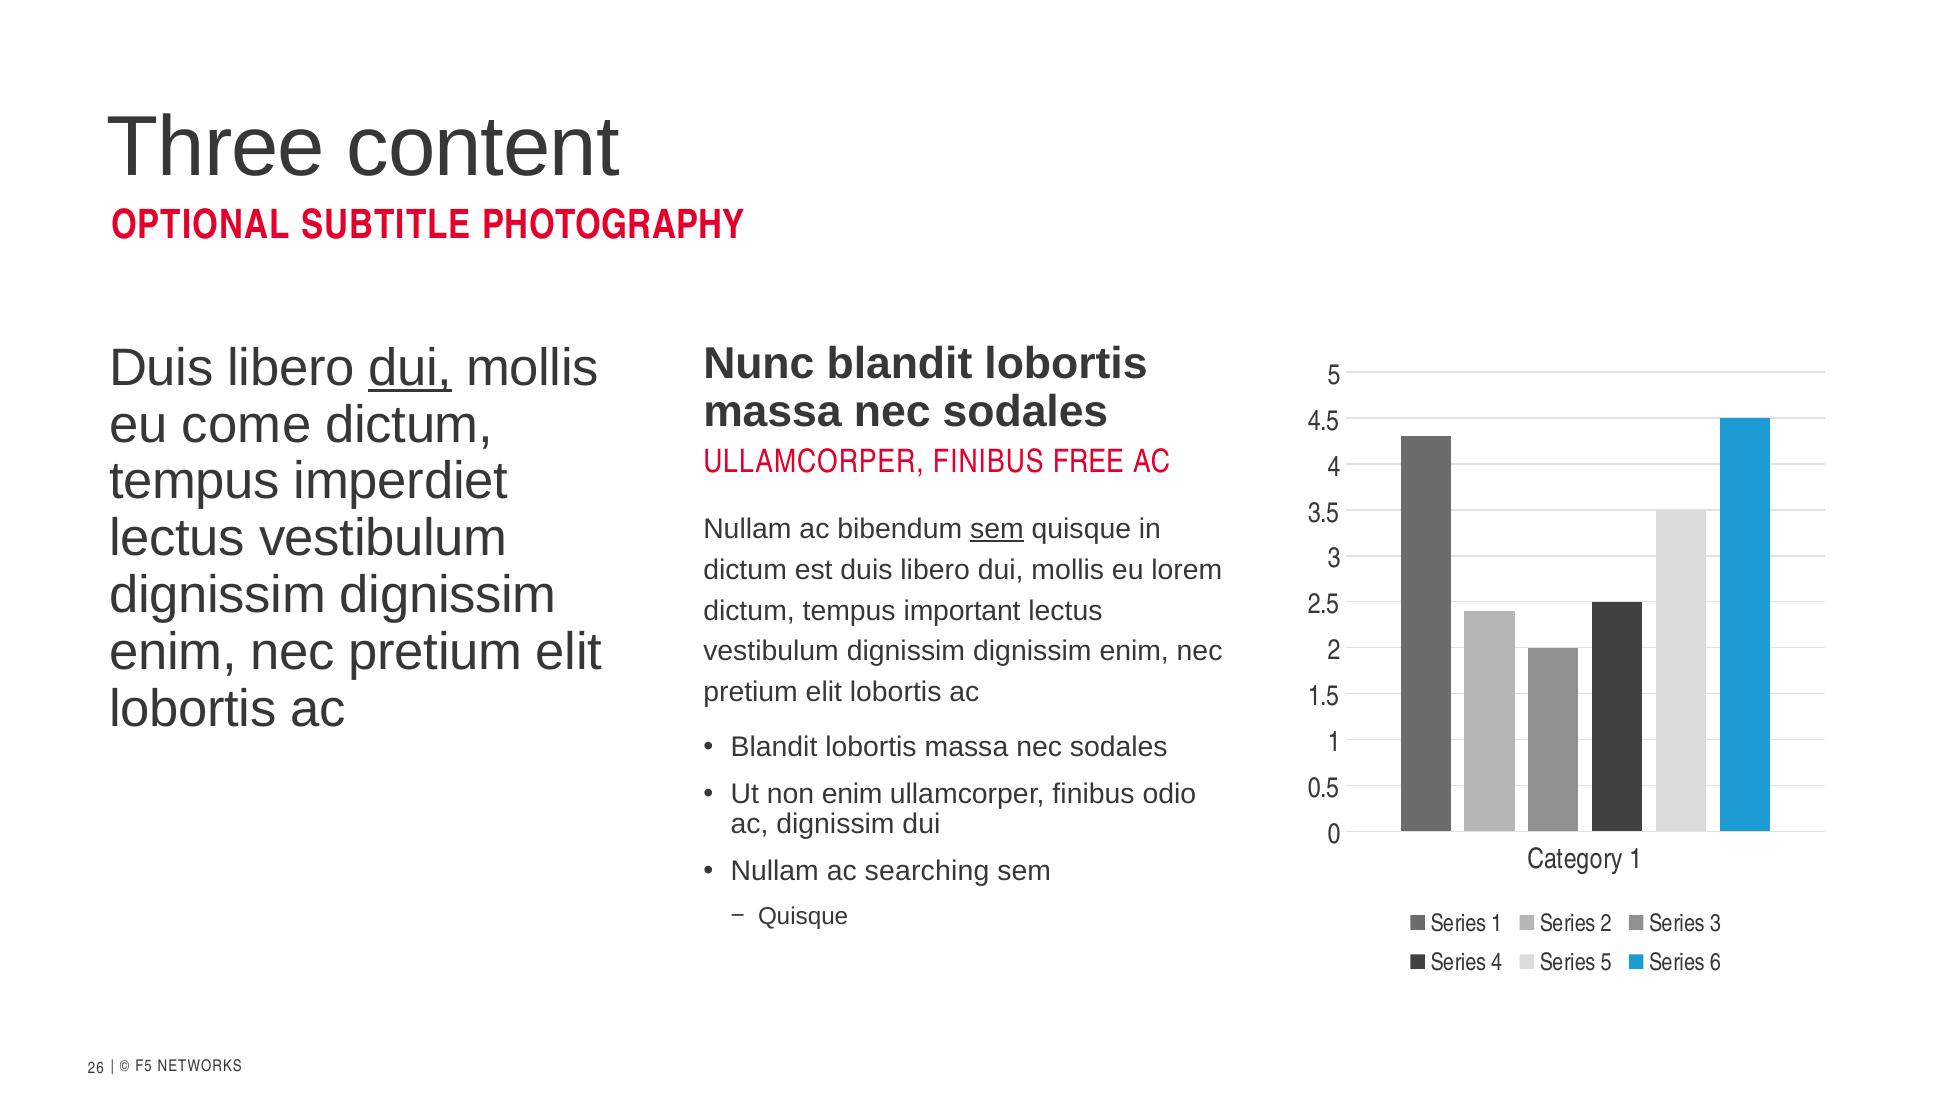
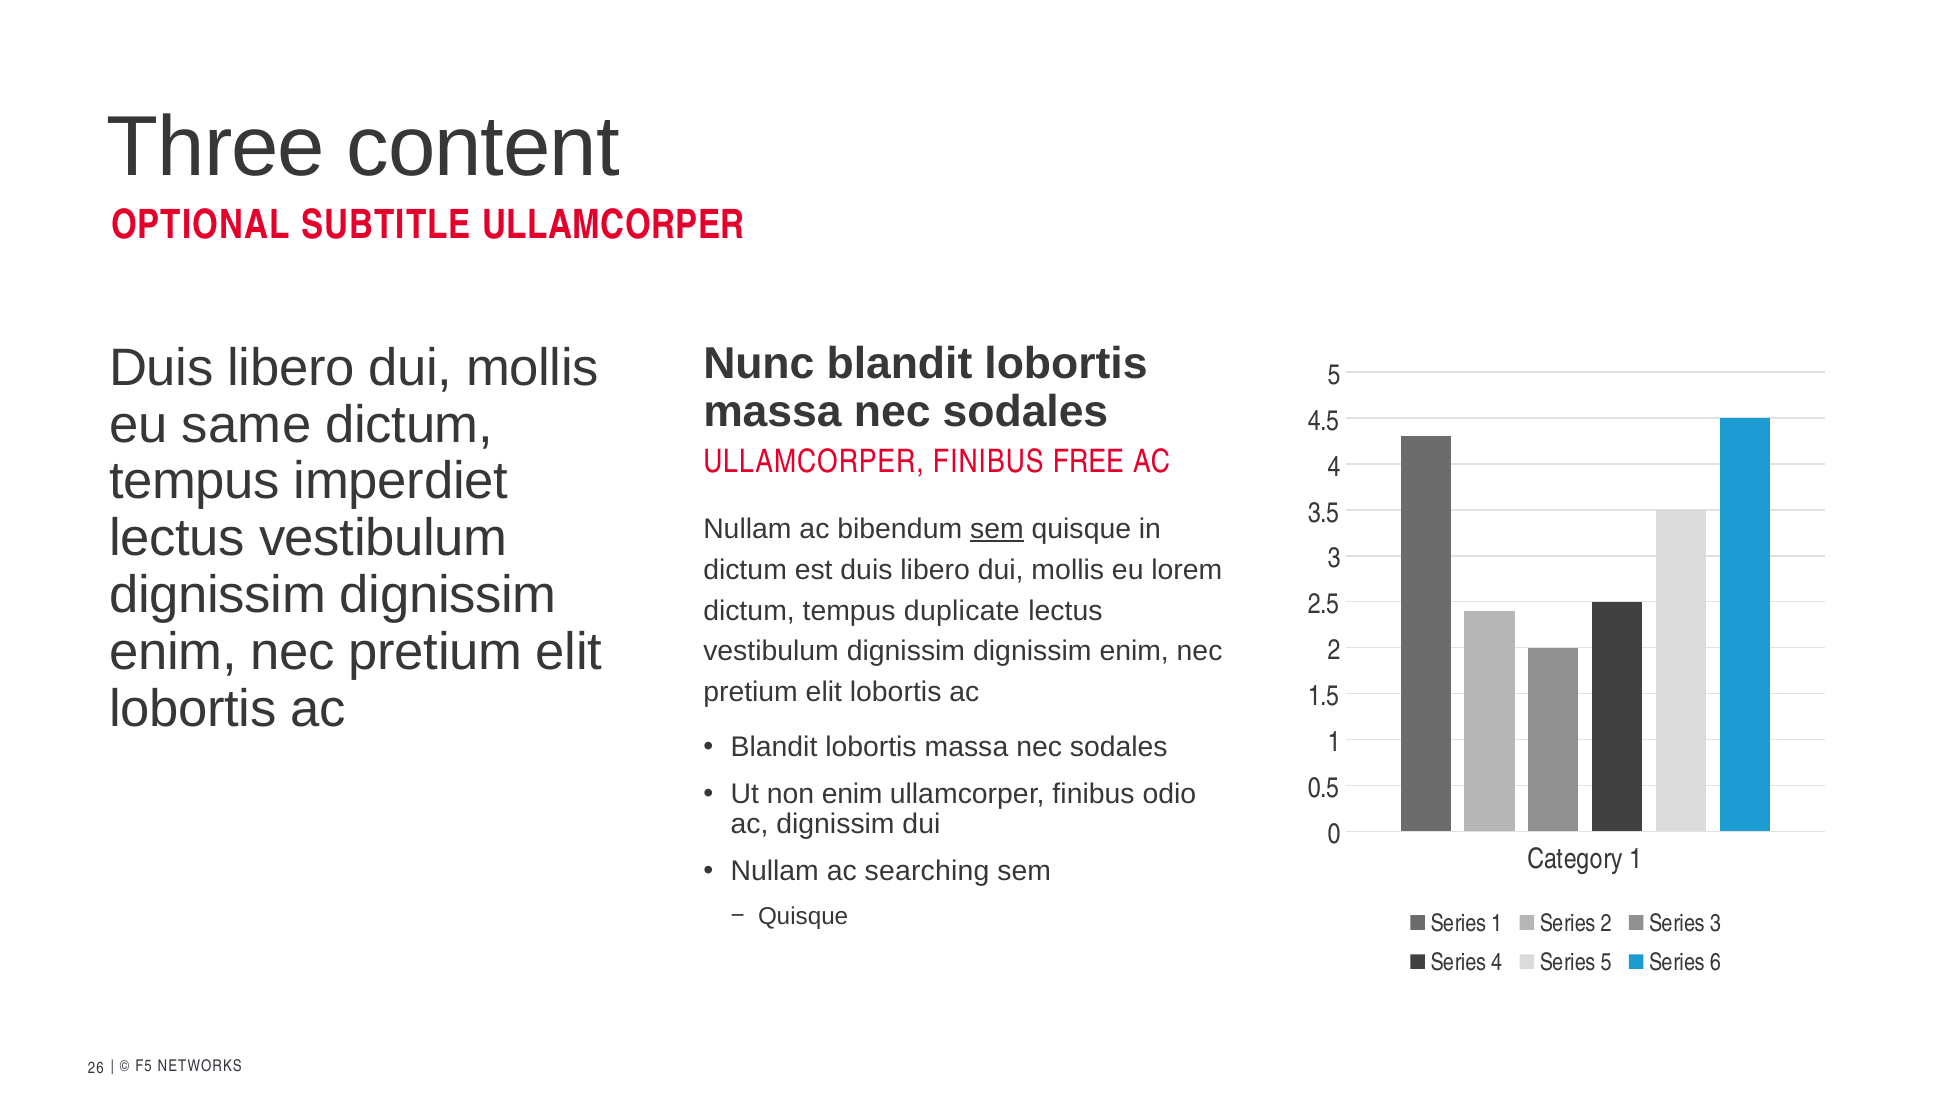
SUBTITLE PHOTOGRAPHY: PHOTOGRAPHY -> ULLAMCORPER
dui at (410, 368) underline: present -> none
come: come -> same
important: important -> duplicate
